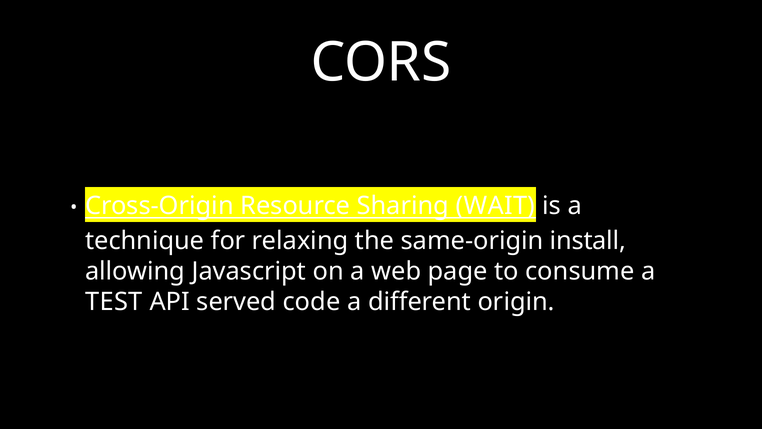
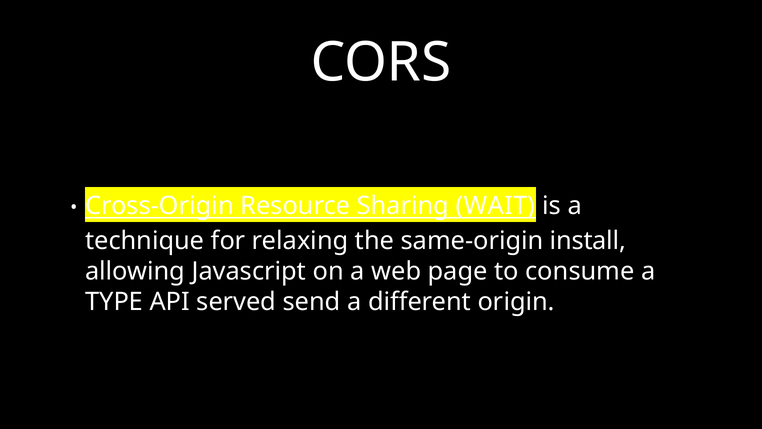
TEST: TEST -> TYPE
code: code -> send
